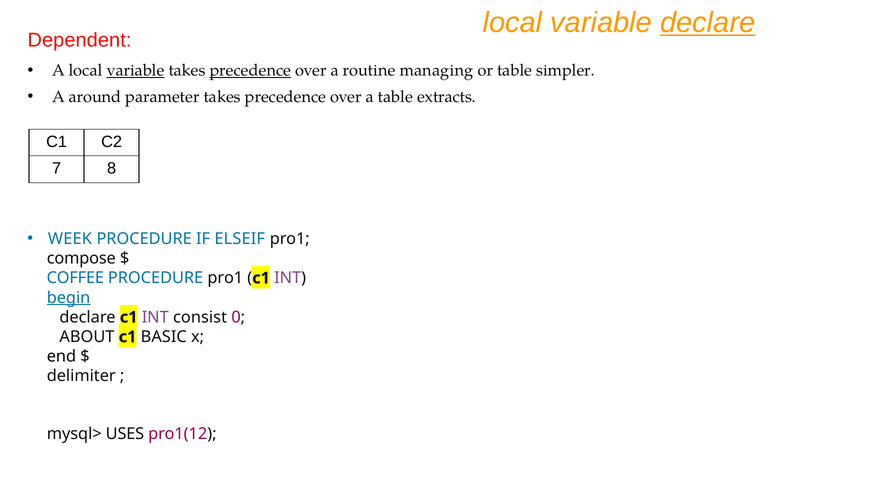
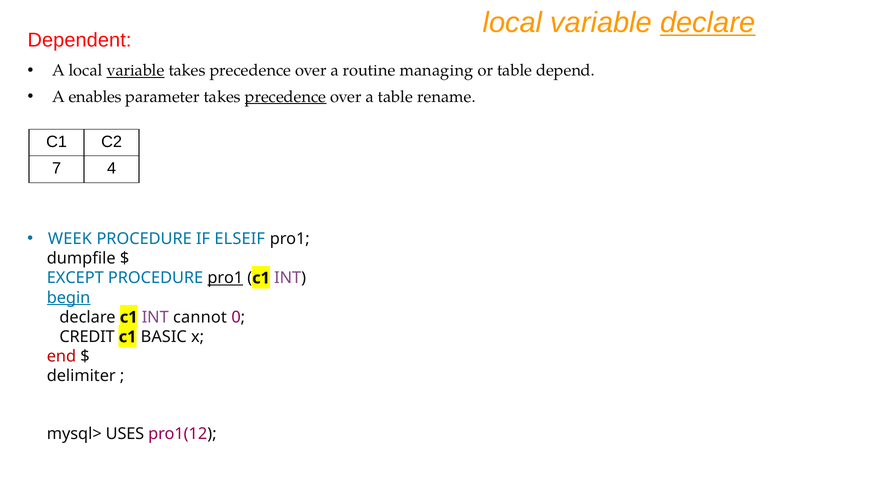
precedence at (250, 71) underline: present -> none
simpler: simpler -> depend
around: around -> enables
precedence at (286, 97) underline: none -> present
extracts: extracts -> rename
8: 8 -> 4
compose: compose -> dumpfile
COFFEE: COFFEE -> EXCEPT
pro1 at (225, 278) underline: none -> present
consist: consist -> cannot
ABOUT: ABOUT -> CREDIT
end colour: black -> red
